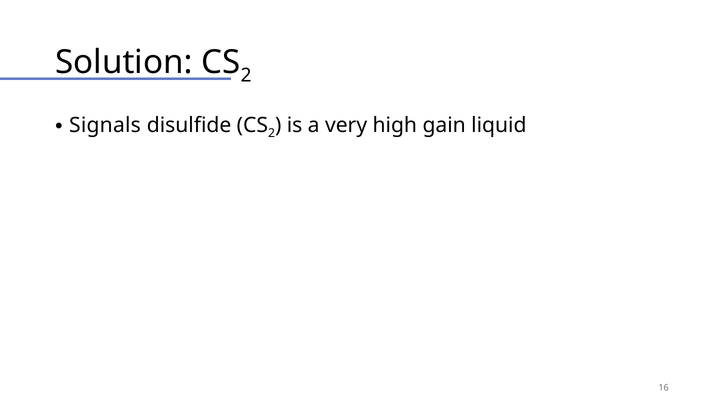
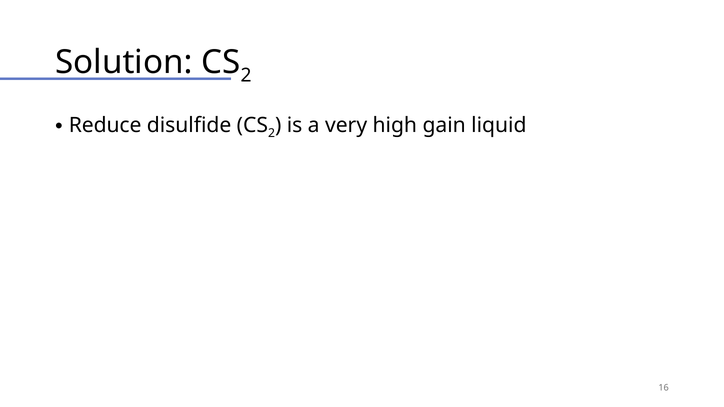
Signals: Signals -> Reduce
